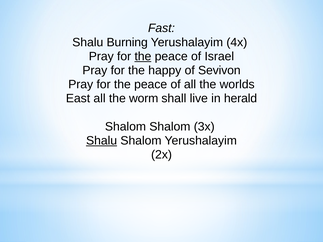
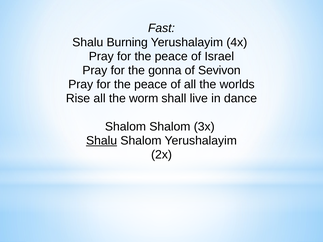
the at (143, 56) underline: present -> none
happy: happy -> gonna
East: East -> Rise
herald: herald -> dance
